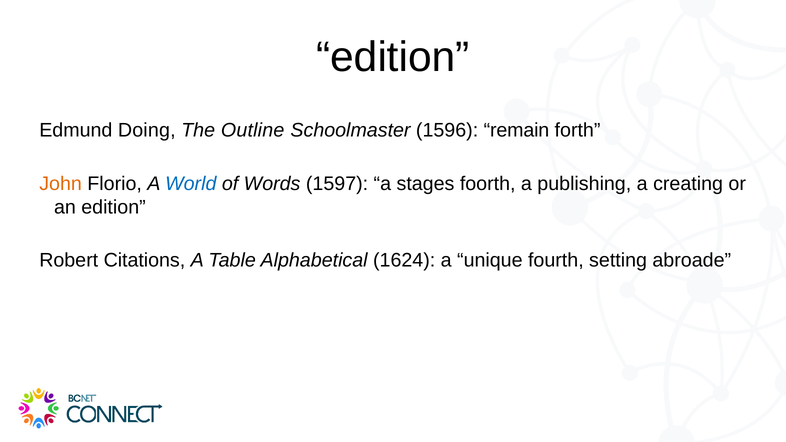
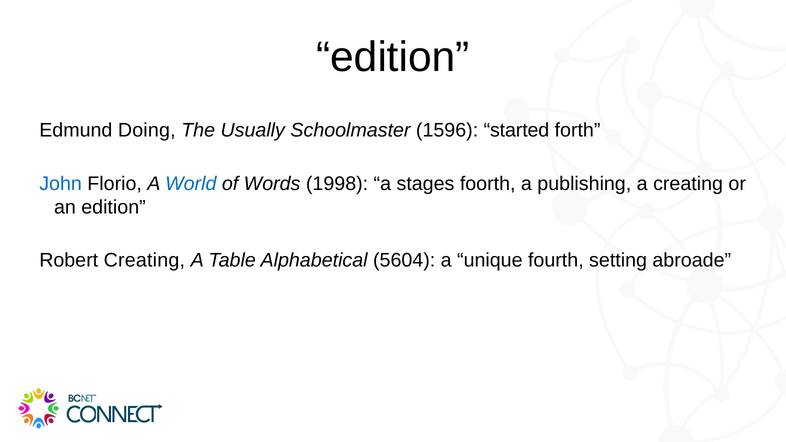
Outline: Outline -> Usually
remain: remain -> started
John colour: orange -> blue
1597: 1597 -> 1998
Robert Citations: Citations -> Creating
1624: 1624 -> 5604
